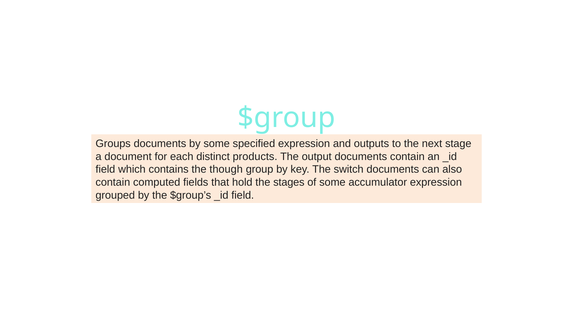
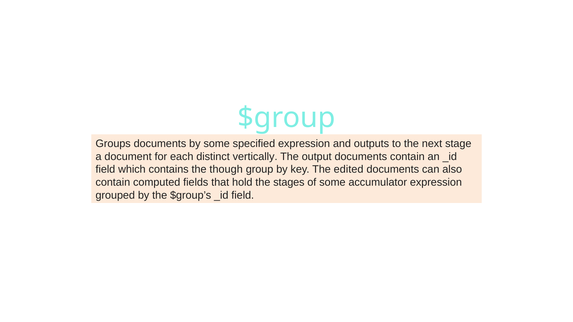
products: products -> vertically
switch: switch -> edited
